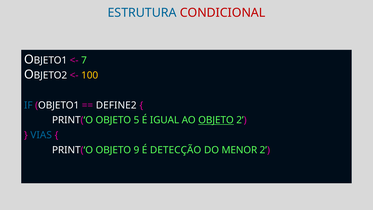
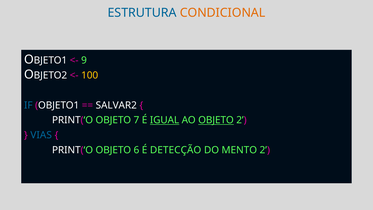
CONDICIONAL colour: red -> orange
7: 7 -> 9
DEFINE2: DEFINE2 -> SALVAR2
5: 5 -> 7
IGUAL underline: none -> present
9: 9 -> 6
MENOR: MENOR -> MENTO
